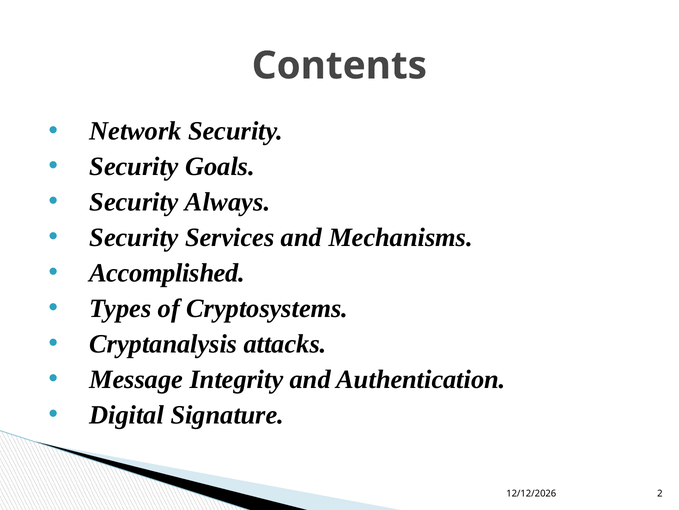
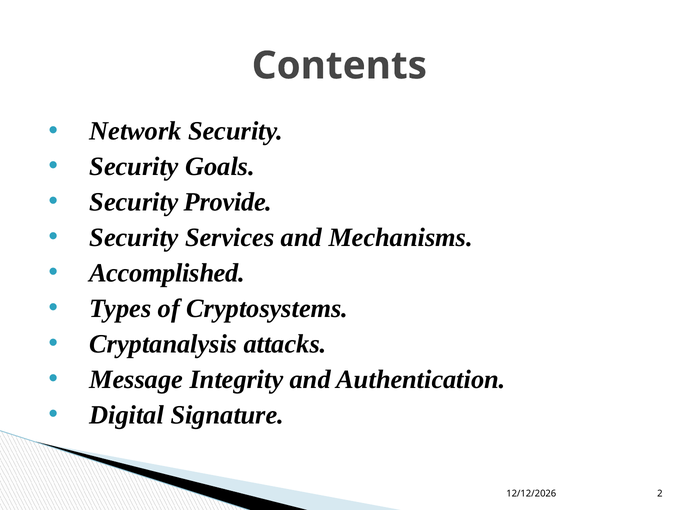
Always: Always -> Provide
